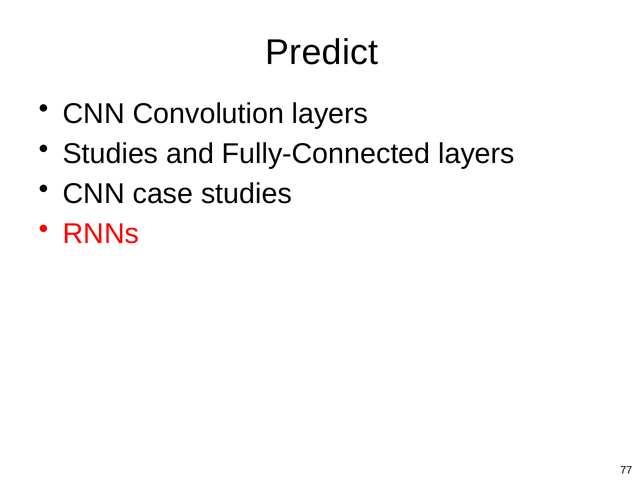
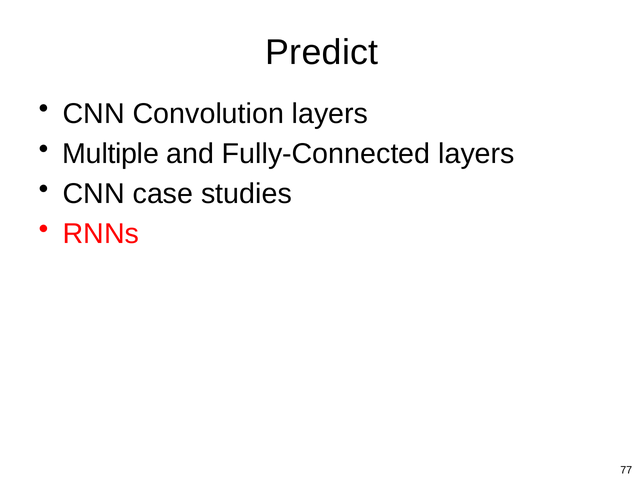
Studies at (111, 154): Studies -> Multiple
